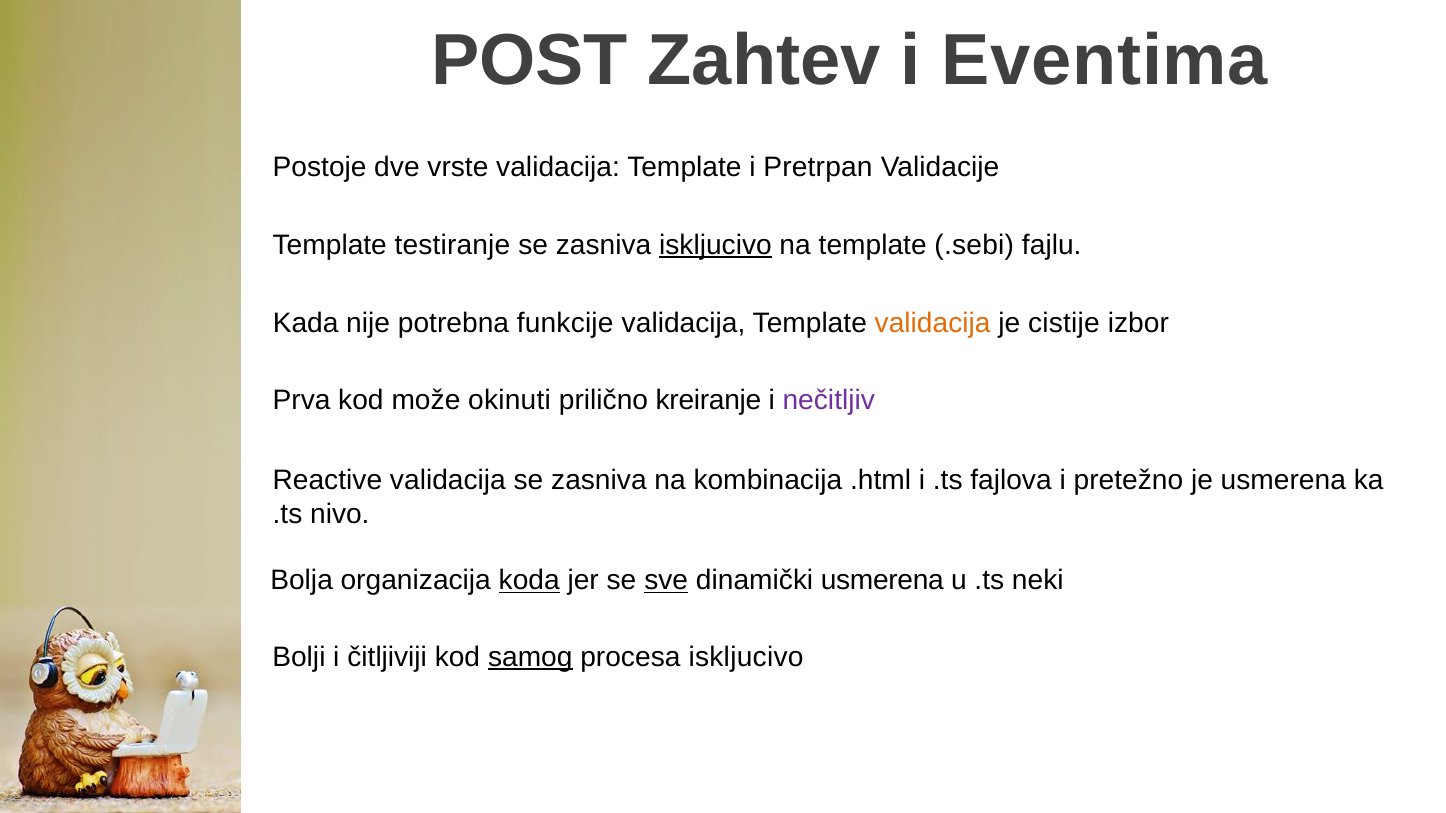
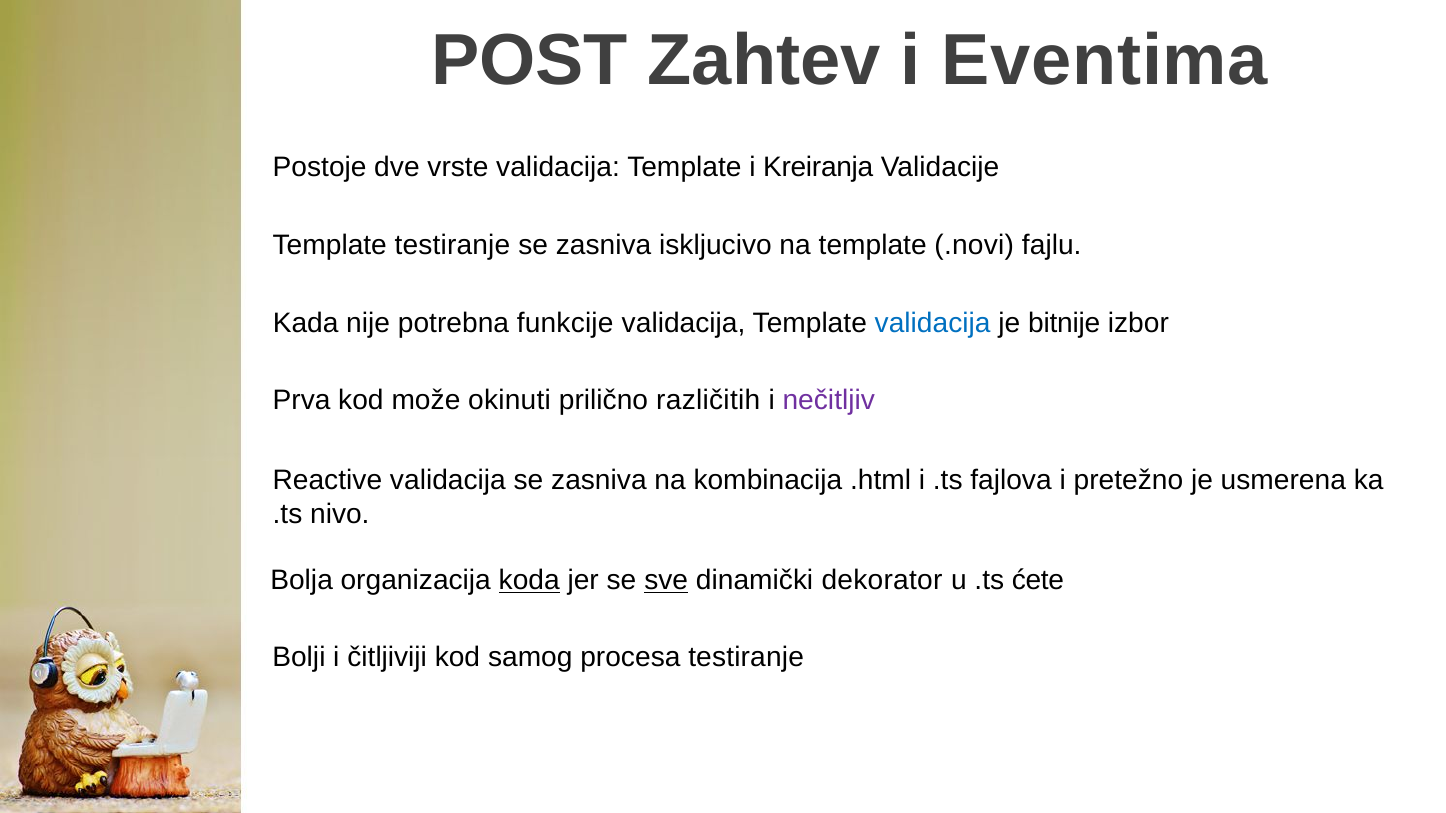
Pretrpan: Pretrpan -> Kreiranja
iskljucivo at (715, 245) underline: present -> none
.sebi: .sebi -> .novi
validacija at (933, 323) colour: orange -> blue
cistije: cistije -> bitnije
kreiranje: kreiranje -> različitih
dinamički usmerena: usmerena -> dekorator
neki: neki -> ćete
samog underline: present -> none
procesa iskljucivo: iskljucivo -> testiranje
